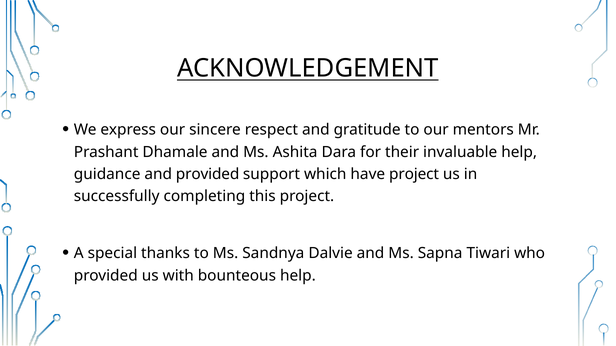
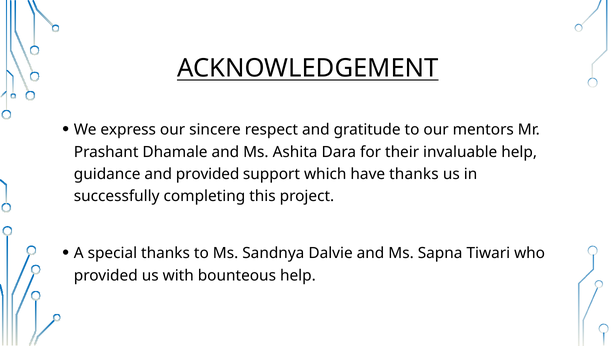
have project: project -> thanks
